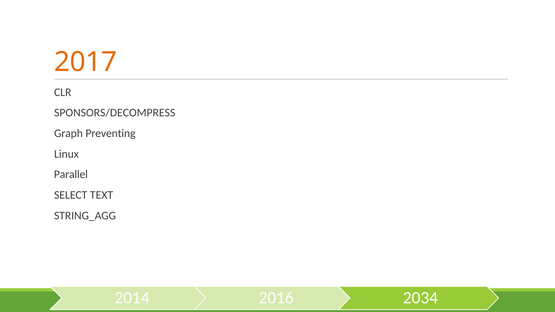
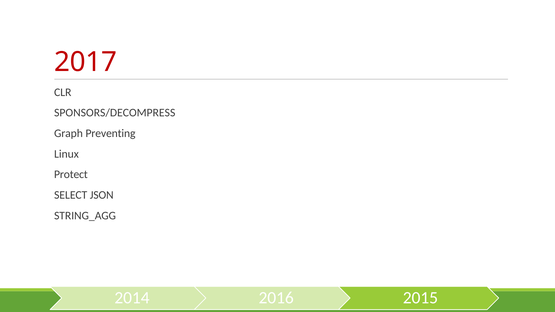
2017 colour: orange -> red
Parallel: Parallel -> Protect
TEXT: TEXT -> JSON
2034: 2034 -> 2015
